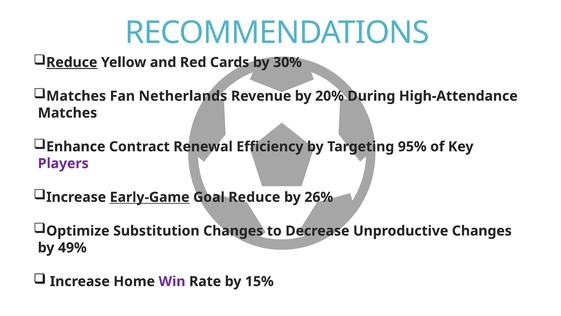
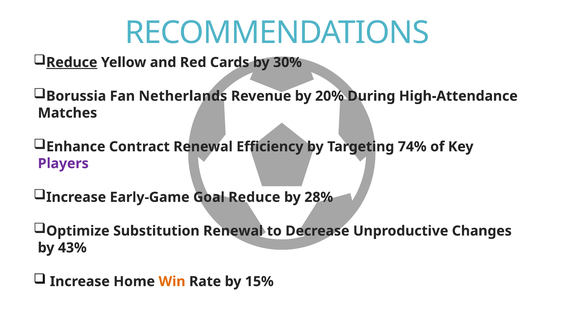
Matches at (76, 96): Matches -> Borussia
95%: 95% -> 74%
Early-Game underline: present -> none
26%: 26% -> 28%
Substitution Changes: Changes -> Renewal
49%: 49% -> 43%
Win colour: purple -> orange
